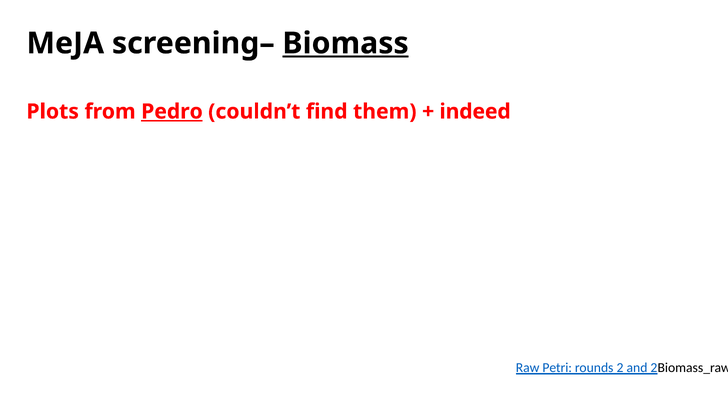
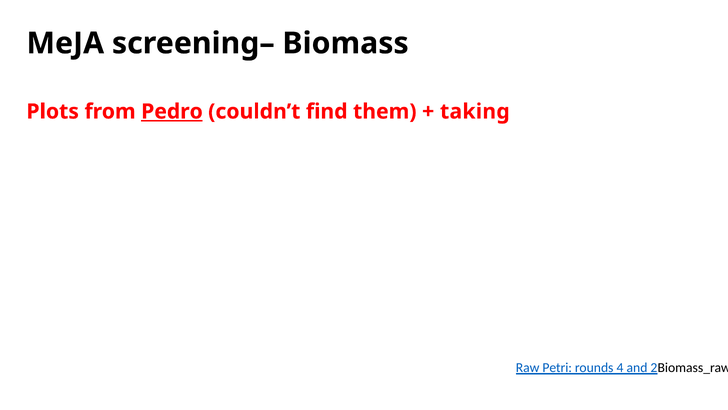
Biomass underline: present -> none
indeed: indeed -> taking
2: 2 -> 4
